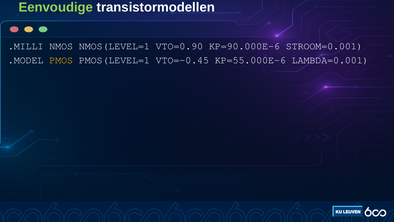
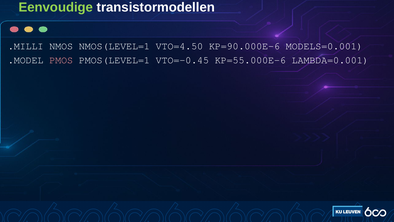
VTO=0.90: VTO=0.90 -> VTO=4.50
STROOM=0.001: STROOM=0.001 -> MODELS=0.001
PMOS colour: yellow -> pink
